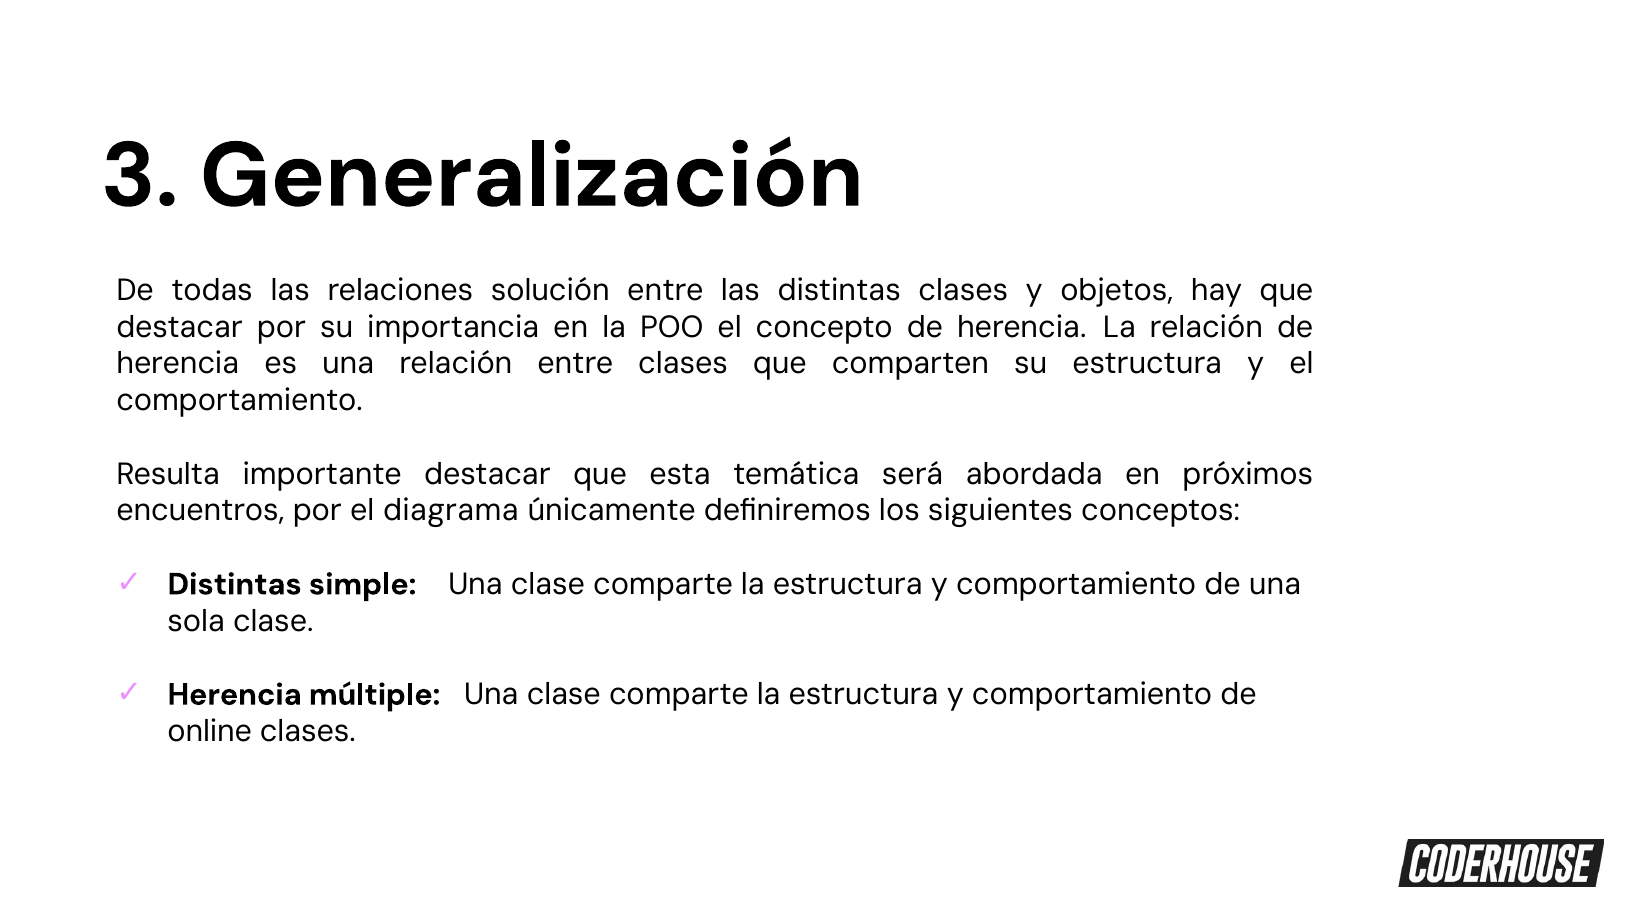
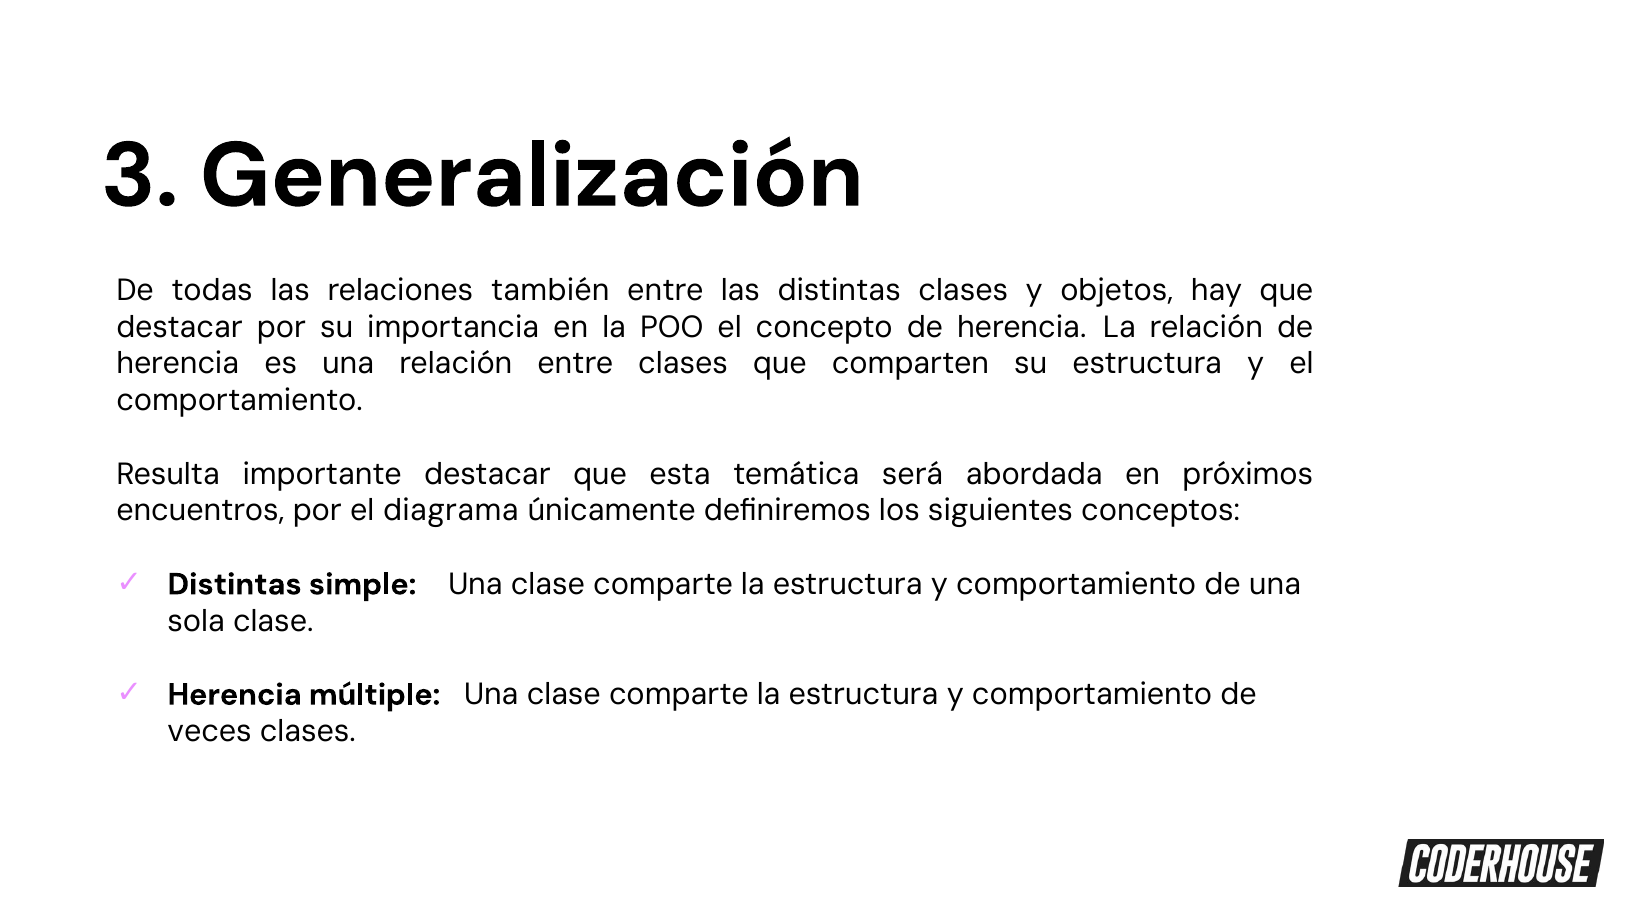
solución: solución -> también
online: online -> veces
